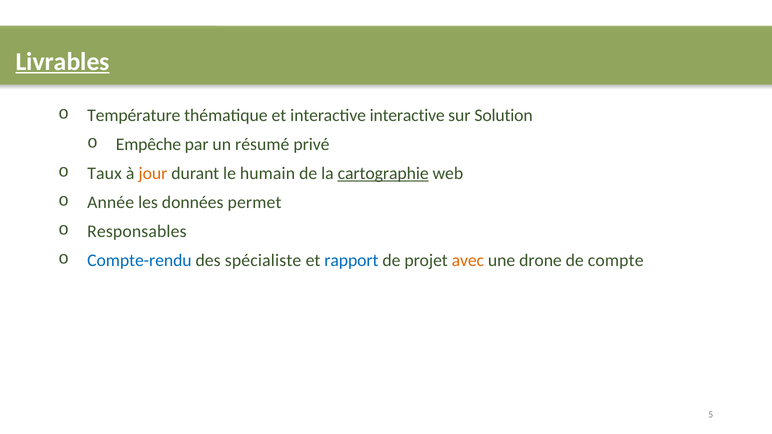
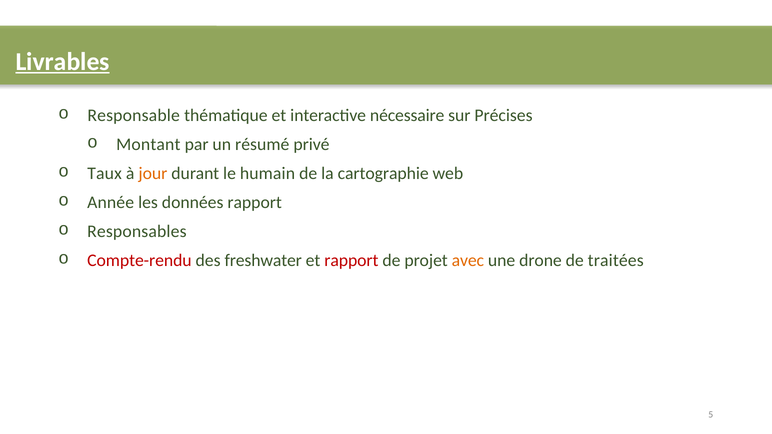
Température: Température -> Responsable
interactive interactive: interactive -> nécessaire
Solution: Solution -> Précises
Empêche: Empêche -> Montant
cartographie underline: present -> none
données permet: permet -> rapport
Compte-rendu colour: blue -> red
spécialiste: spécialiste -> freshwater
rapport at (351, 261) colour: blue -> red
compte: compte -> traitées
